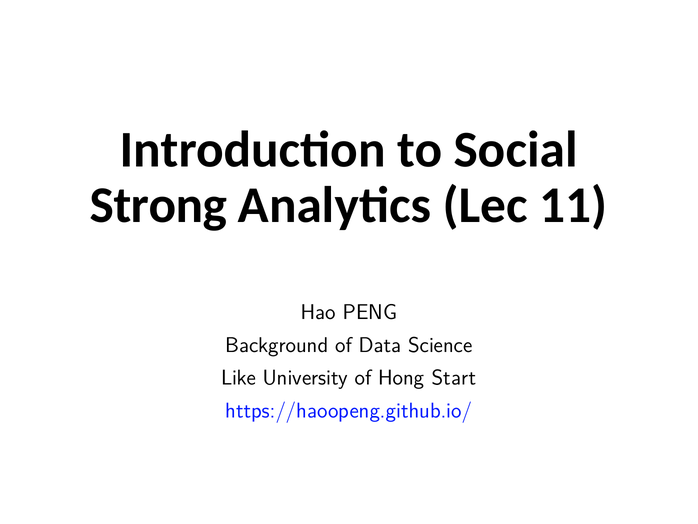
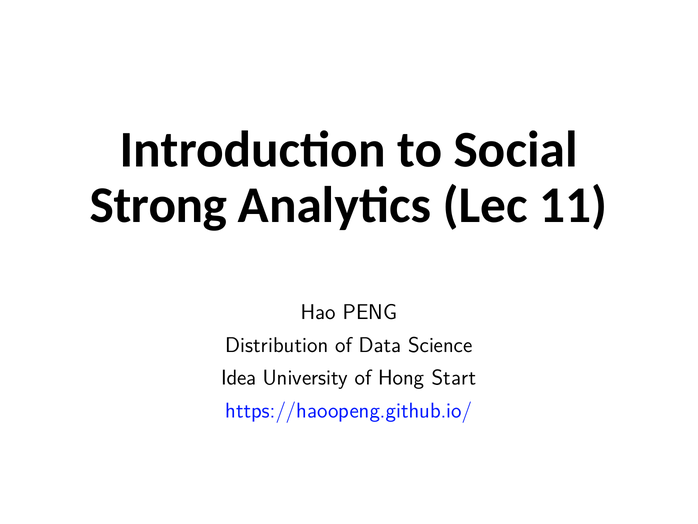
Background: Background -> Distribution
Like: Like -> Idea
